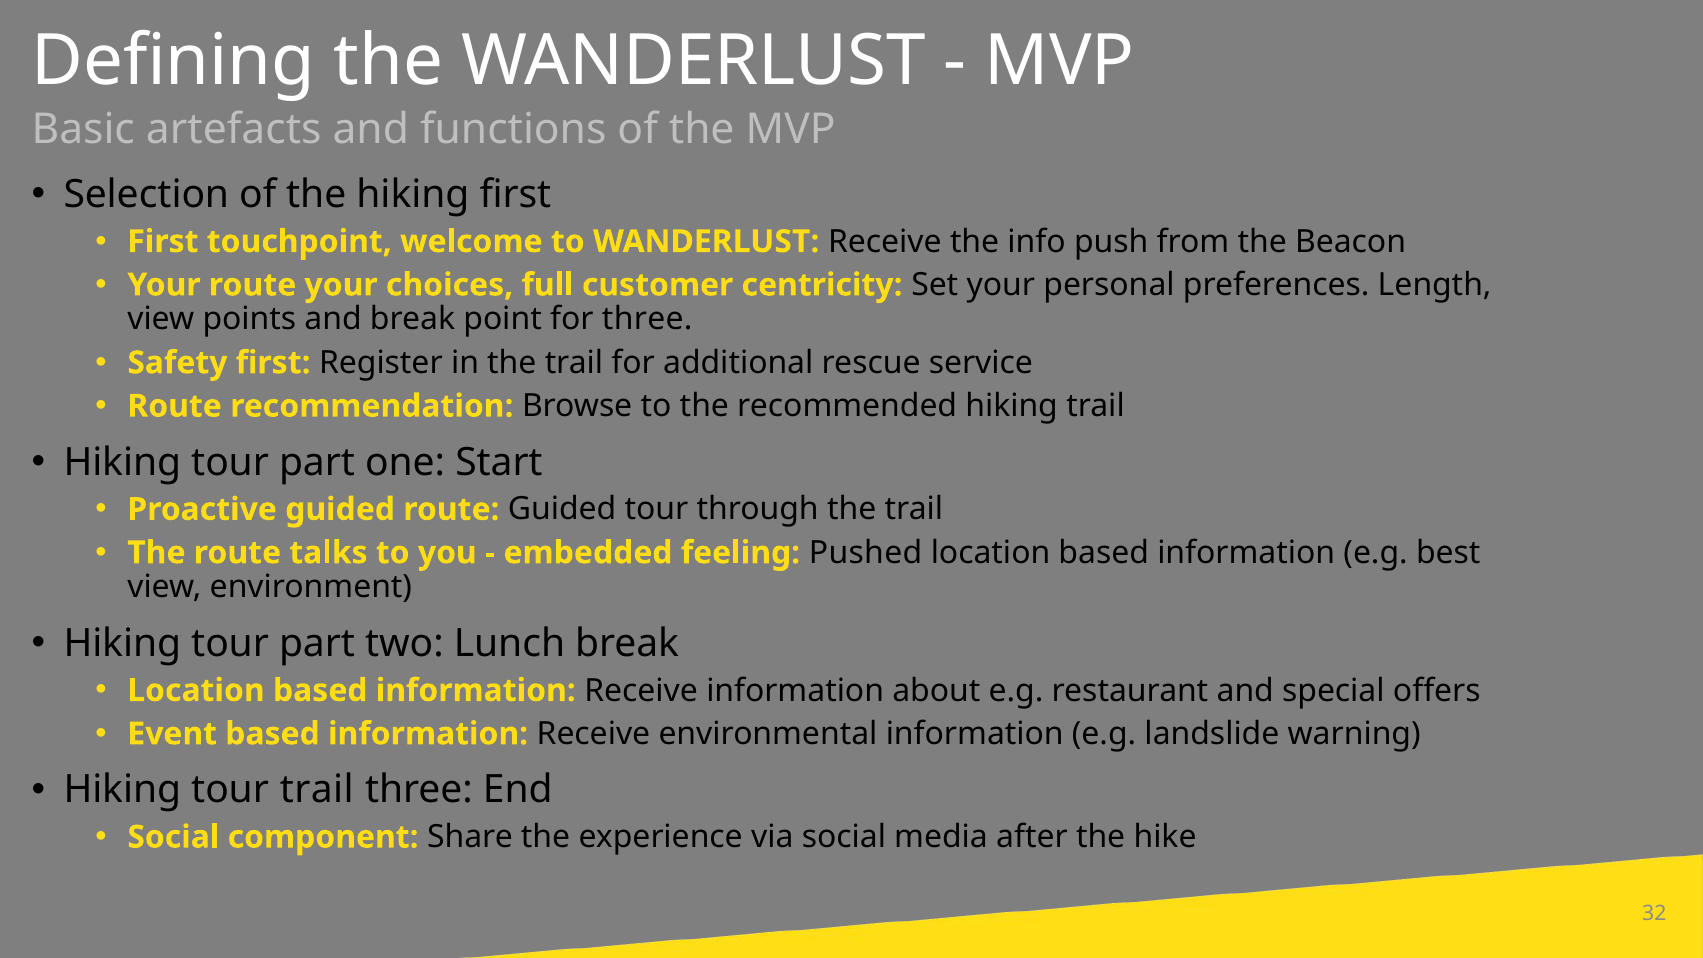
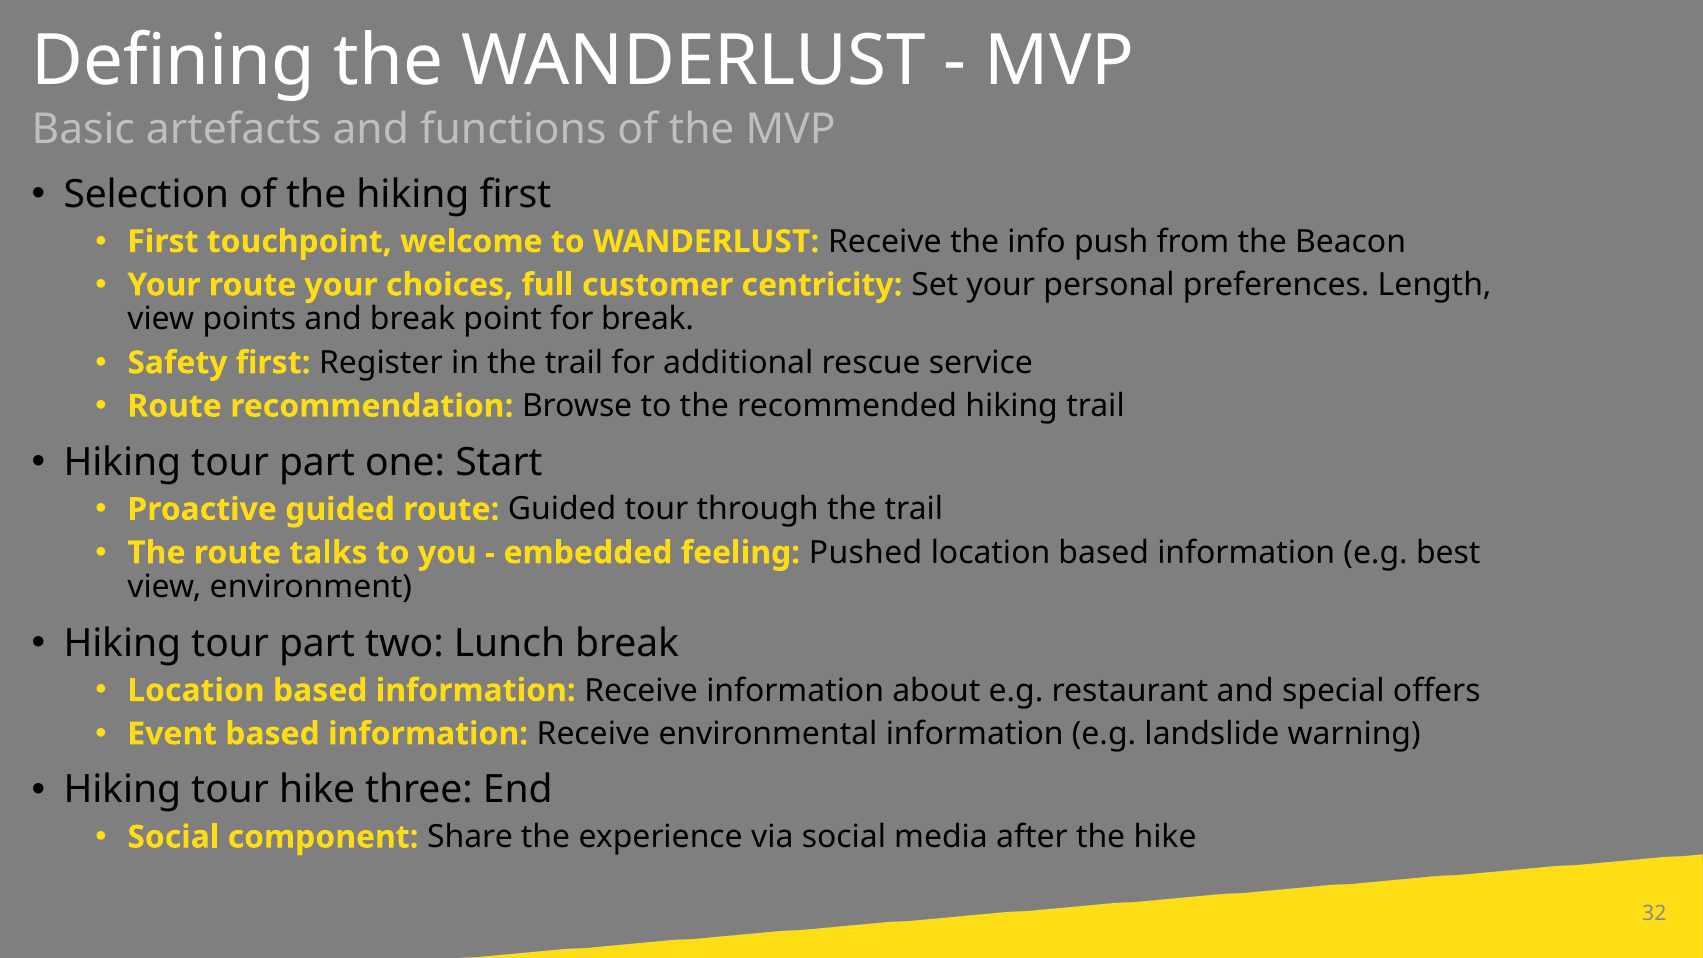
for three: three -> break
tour trail: trail -> hike
